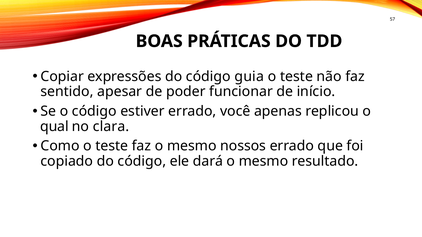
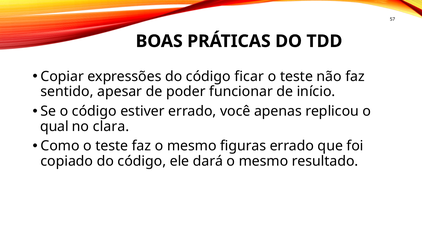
guia: guia -> ficar
nossos: nossos -> figuras
